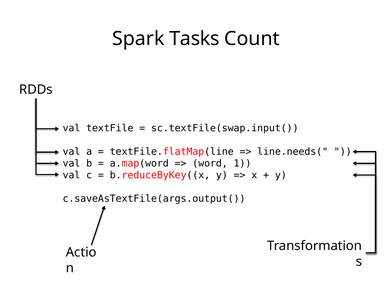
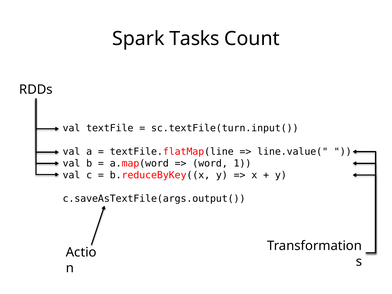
sc.textFile(swap.input(: sc.textFile(swap.input( -> sc.textFile(turn.input(
line.needs(: line.needs( -> line.value(
